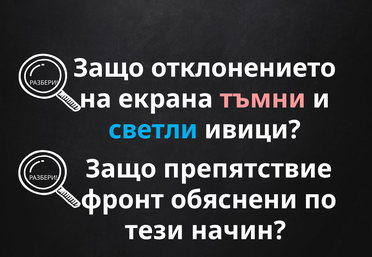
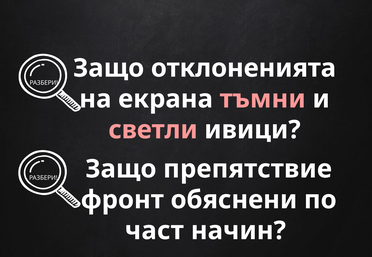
отклонението: отклонението -> отклоненията
светли colour: light blue -> pink
тези: тези -> част
